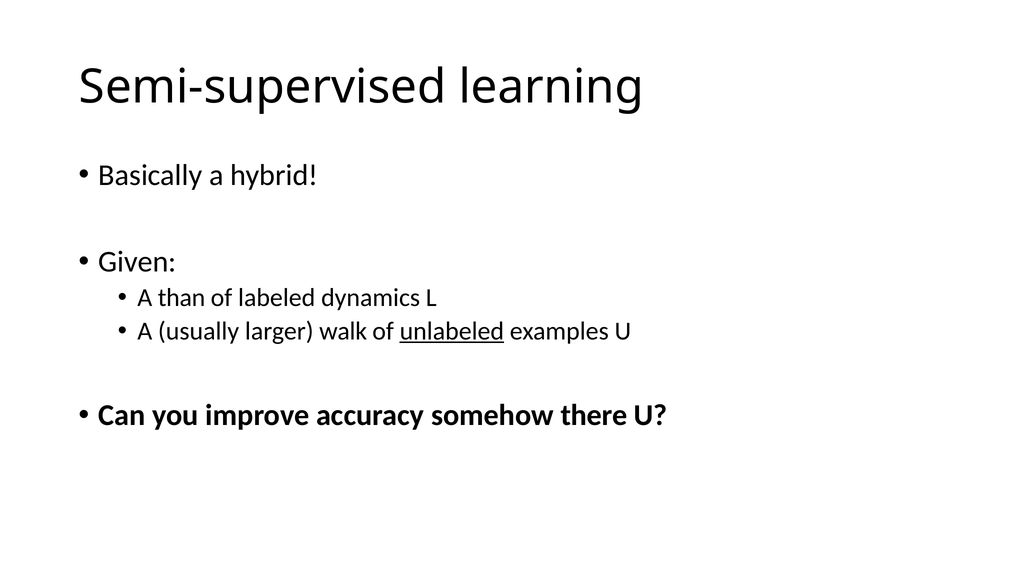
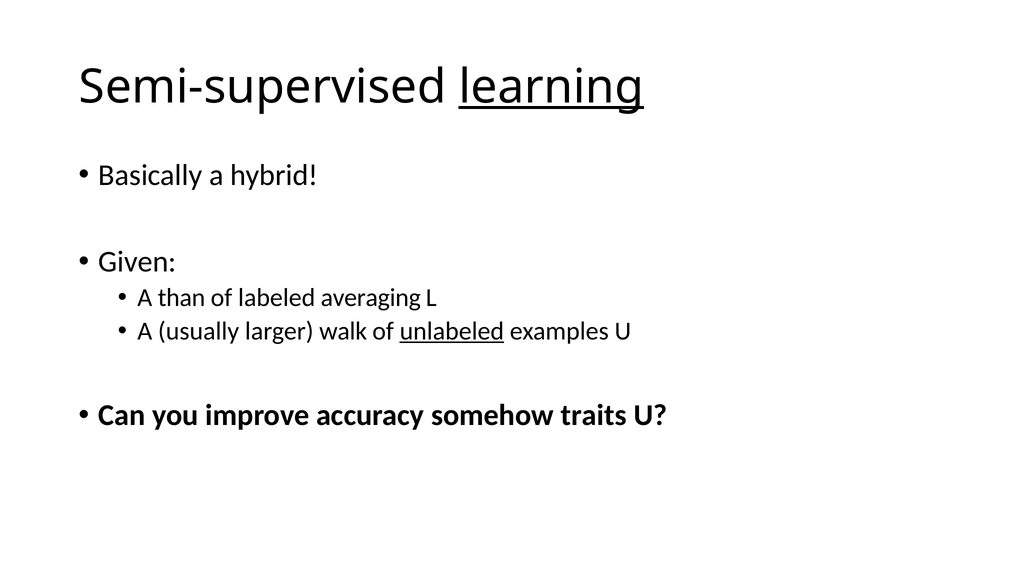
learning underline: none -> present
dynamics: dynamics -> averaging
there: there -> traits
